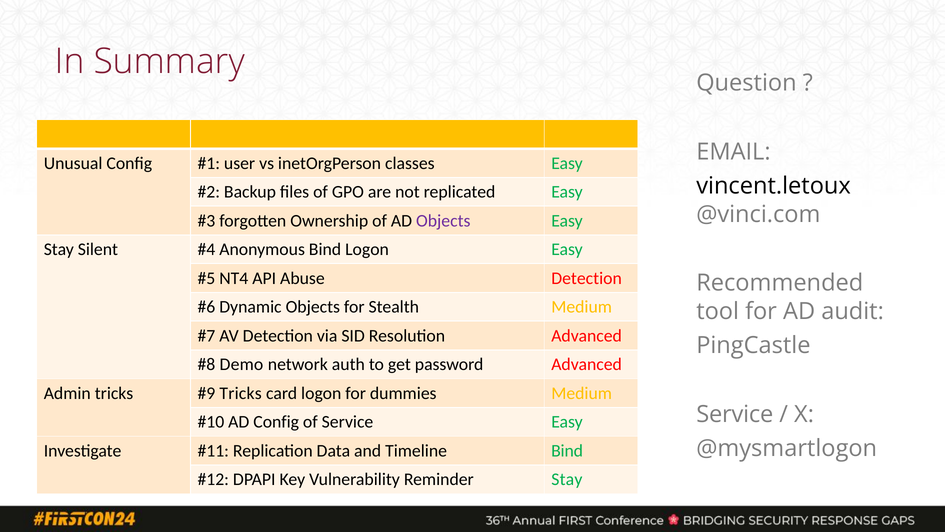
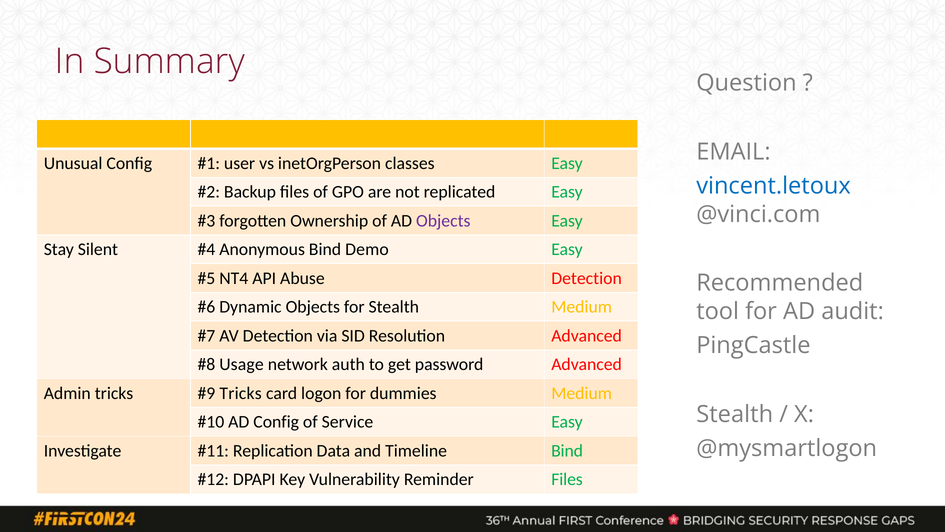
vincent.letoux colour: black -> blue
Bind Logon: Logon -> Demo
Demo: Demo -> Usage
Service at (735, 414): Service -> Stealth
Reminder Stay: Stay -> Files
